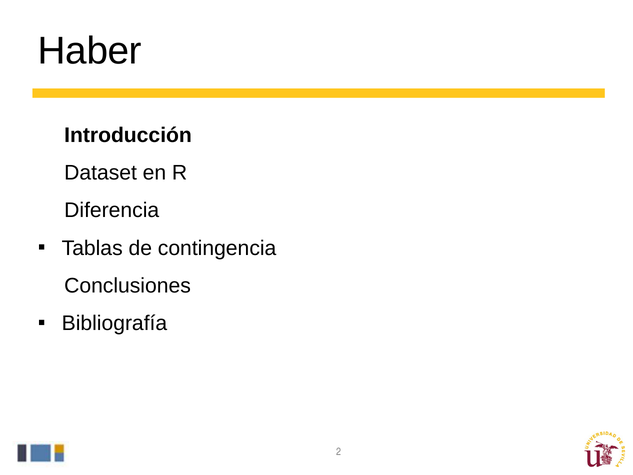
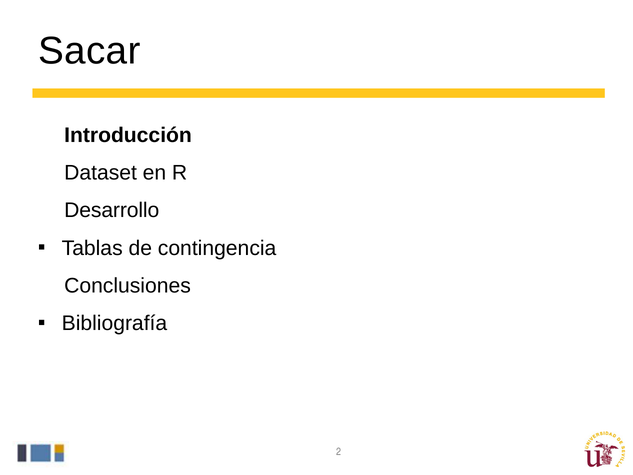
Haber: Haber -> Sacar
Diferencia: Diferencia -> Desarrollo
